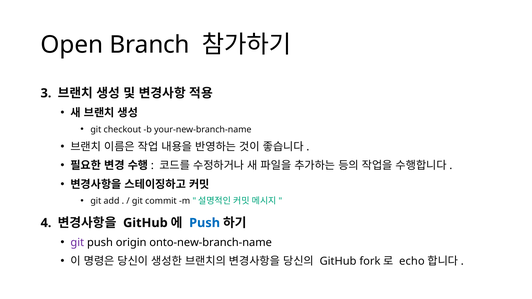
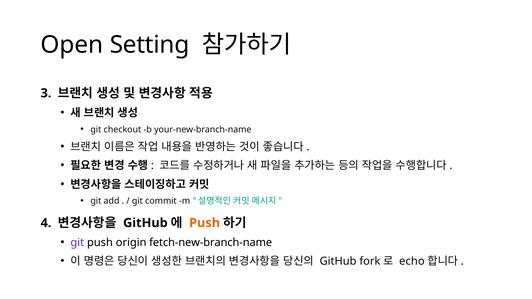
Branch: Branch -> Setting
Push at (205, 223) colour: blue -> orange
onto-new-branch-name: onto-new-branch-name -> fetch-new-branch-name
